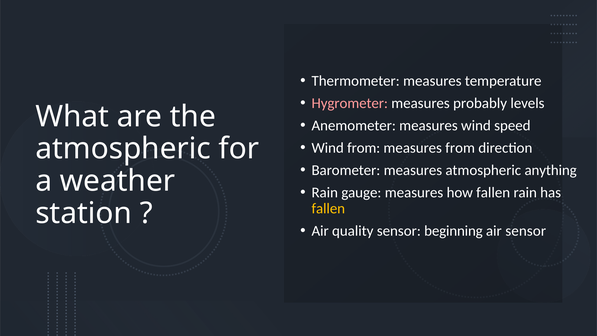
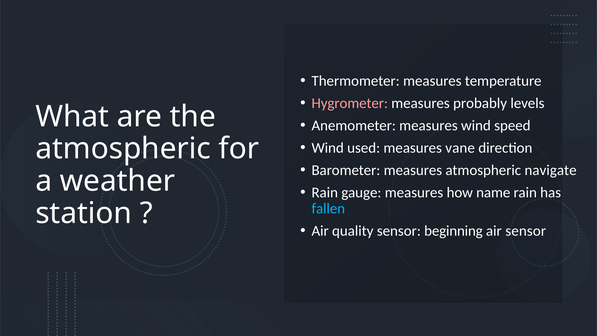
Wind from: from -> used
measures from: from -> vane
anything: anything -> navigate
how fallen: fallen -> name
fallen at (328, 209) colour: yellow -> light blue
